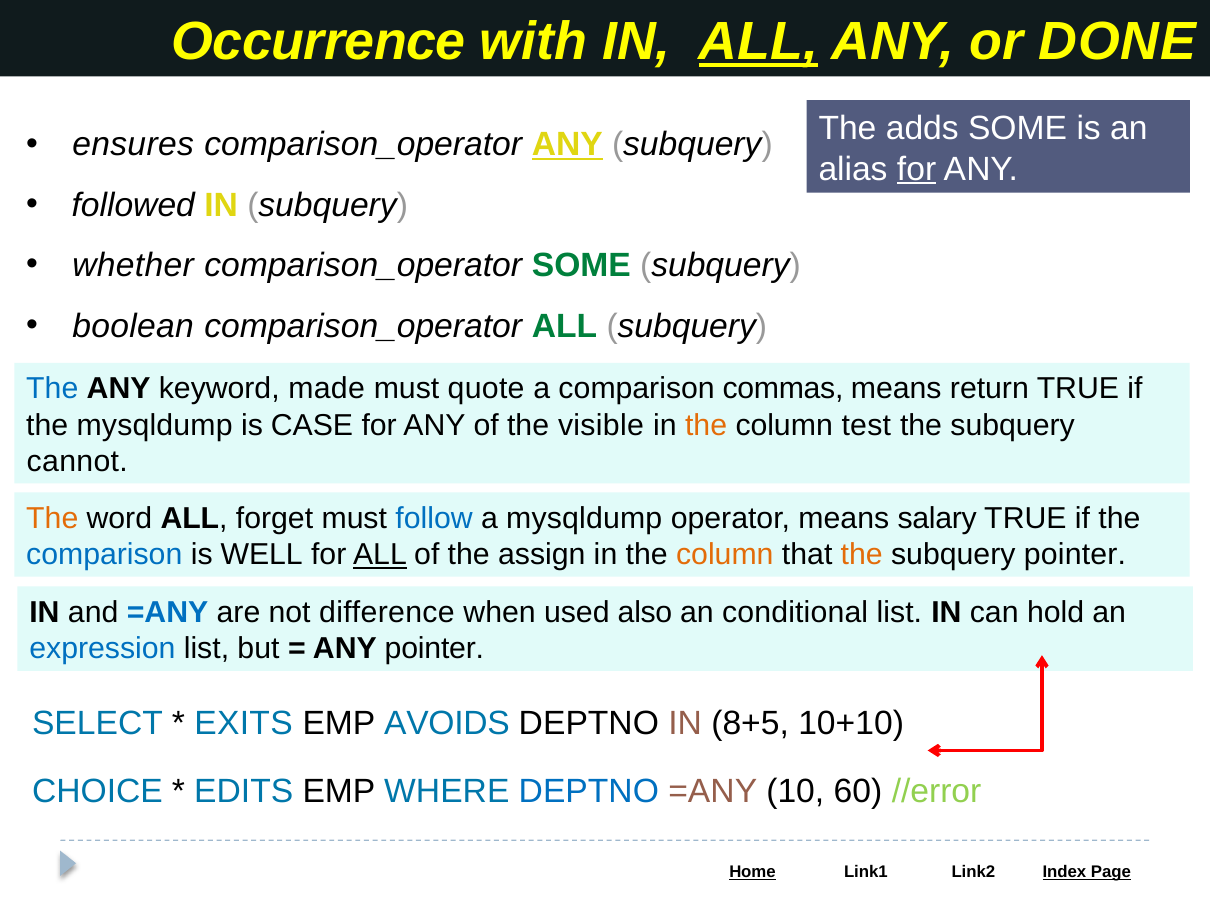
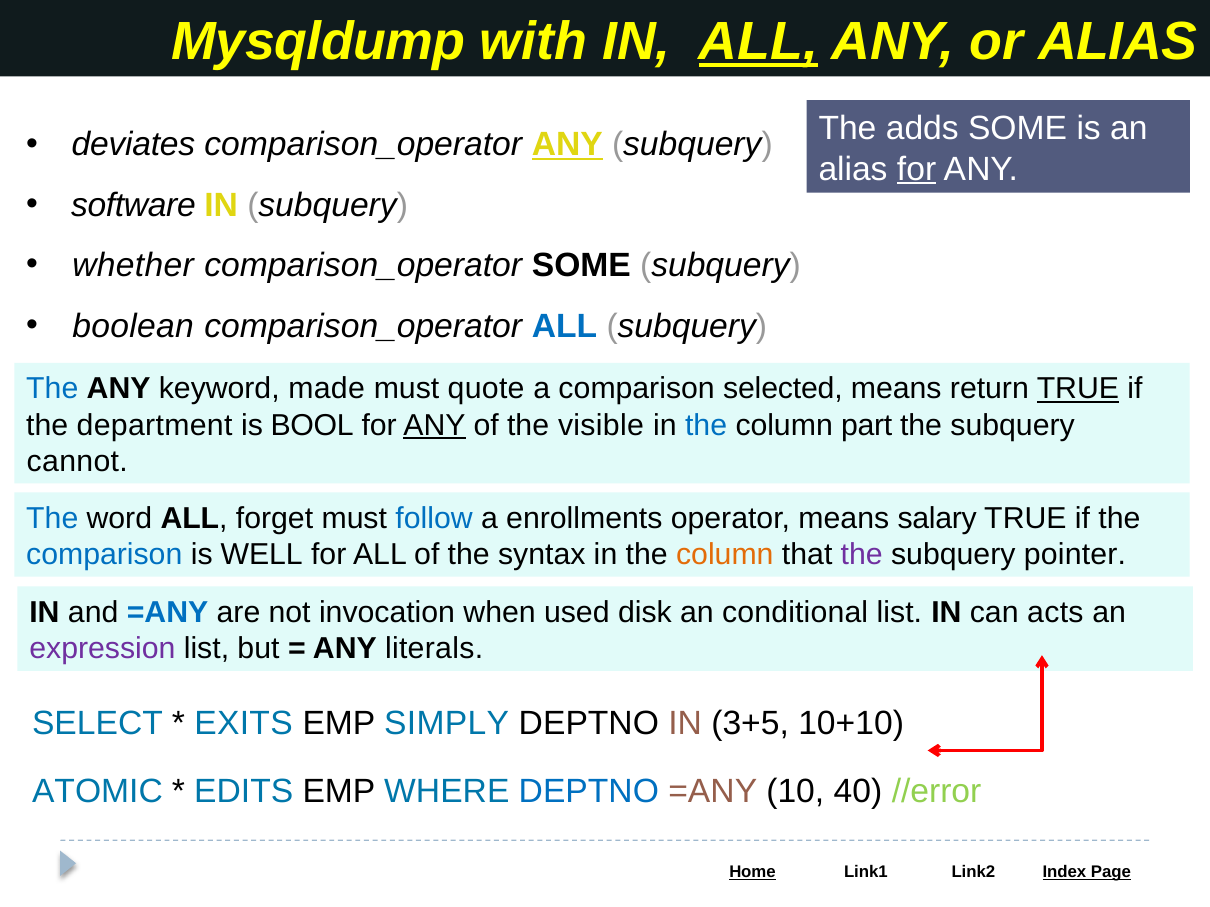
Occurrence: Occurrence -> Mysqldump
or DONE: DONE -> ALIAS
ensures: ensures -> deviates
followed: followed -> software
SOME at (581, 266) colour: green -> black
ALL at (565, 326) colour: green -> blue
commas: commas -> selected
TRUE at (1078, 389) underline: none -> present
the mysqldump: mysqldump -> department
CASE: CASE -> BOOL
ANY at (435, 425) underline: none -> present
the at (706, 425) colour: orange -> blue
test: test -> part
The at (52, 519) colour: orange -> blue
a mysqldump: mysqldump -> enrollments
ALL at (380, 555) underline: present -> none
assign: assign -> syntax
the at (862, 555) colour: orange -> purple
difference: difference -> invocation
also: also -> disk
hold: hold -> acts
expression colour: blue -> purple
ANY pointer: pointer -> literals
AVOIDS: AVOIDS -> SIMPLY
8+5: 8+5 -> 3+5
CHOICE: CHOICE -> ATOMIC
60: 60 -> 40
